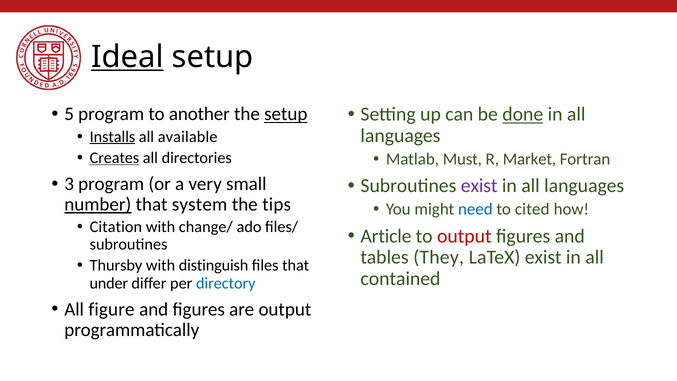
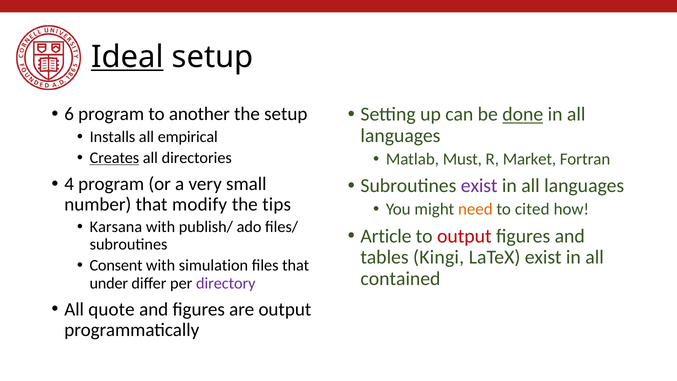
5: 5 -> 6
setup at (286, 114) underline: present -> none
Installs underline: present -> none
available: available -> empirical
3: 3 -> 4
number underline: present -> none
system: system -> modify
need colour: blue -> orange
Citation: Citation -> Karsana
change/: change/ -> publish/
They: They -> Kingi
Thursby: Thursby -> Consent
distinguish: distinguish -> simulation
directory colour: blue -> purple
figure: figure -> quote
